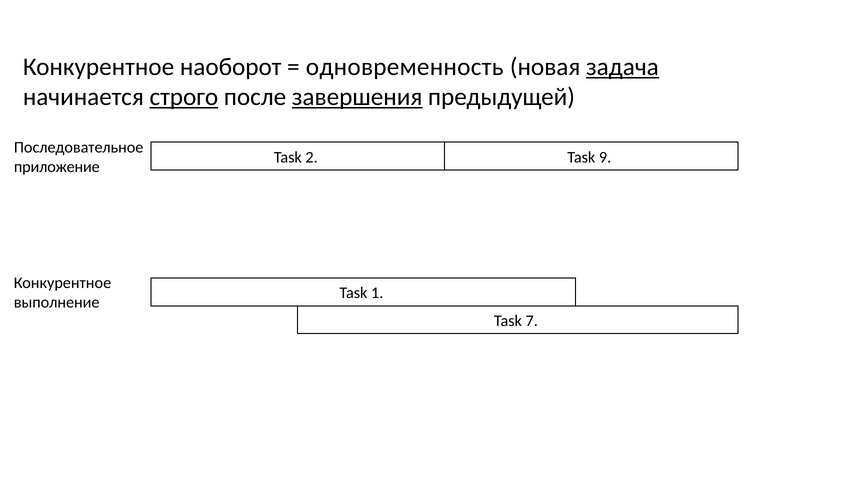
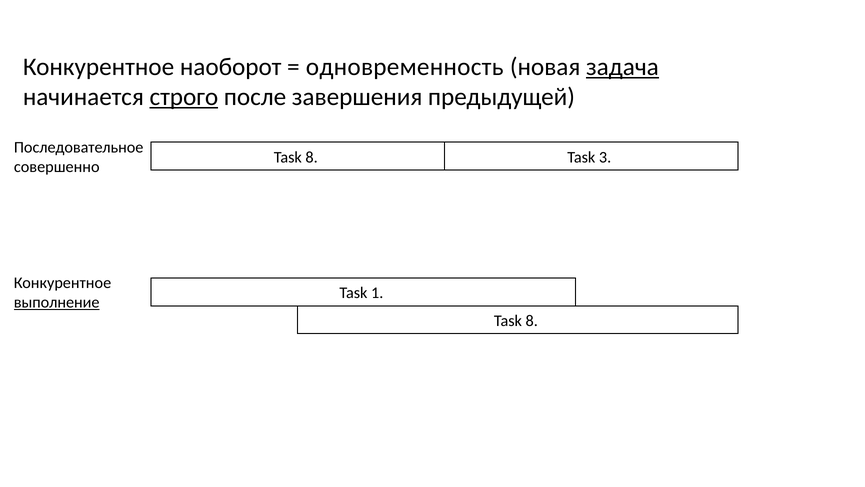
завершения underline: present -> none
2 at (312, 157): 2 -> 8
9: 9 -> 3
приложение: приложение -> совершенно
выполнение underline: none -> present
7 at (532, 321): 7 -> 8
